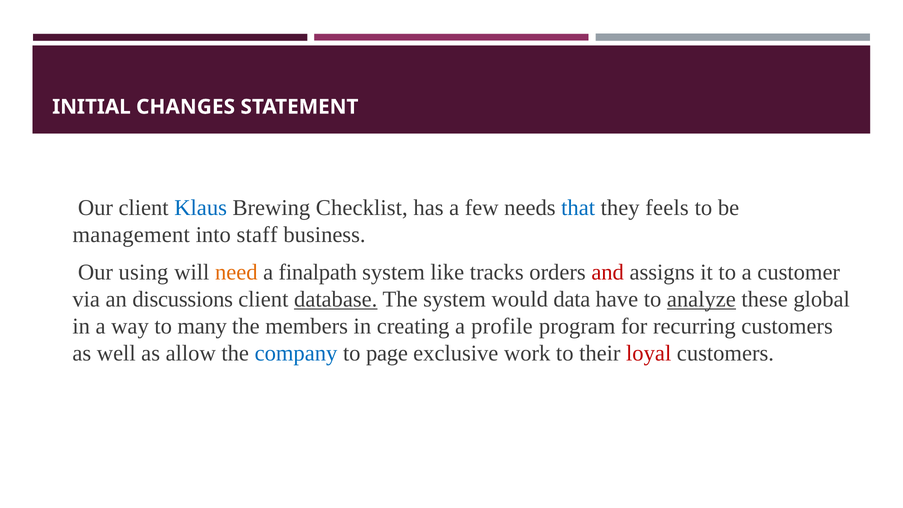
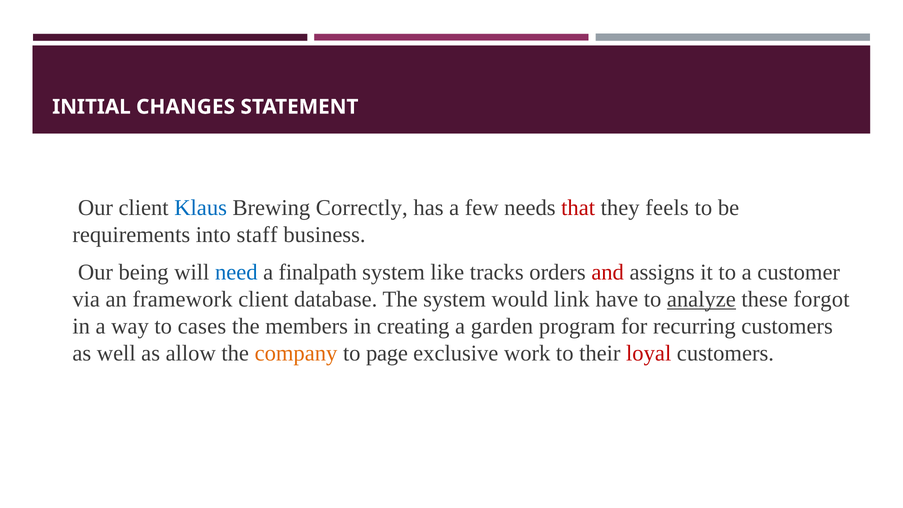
Checklist: Checklist -> Correctly
that colour: blue -> red
management: management -> requirements
using: using -> being
need colour: orange -> blue
discussions: discussions -> framework
database underline: present -> none
data: data -> link
global: global -> forgot
many: many -> cases
profile: profile -> garden
company colour: blue -> orange
